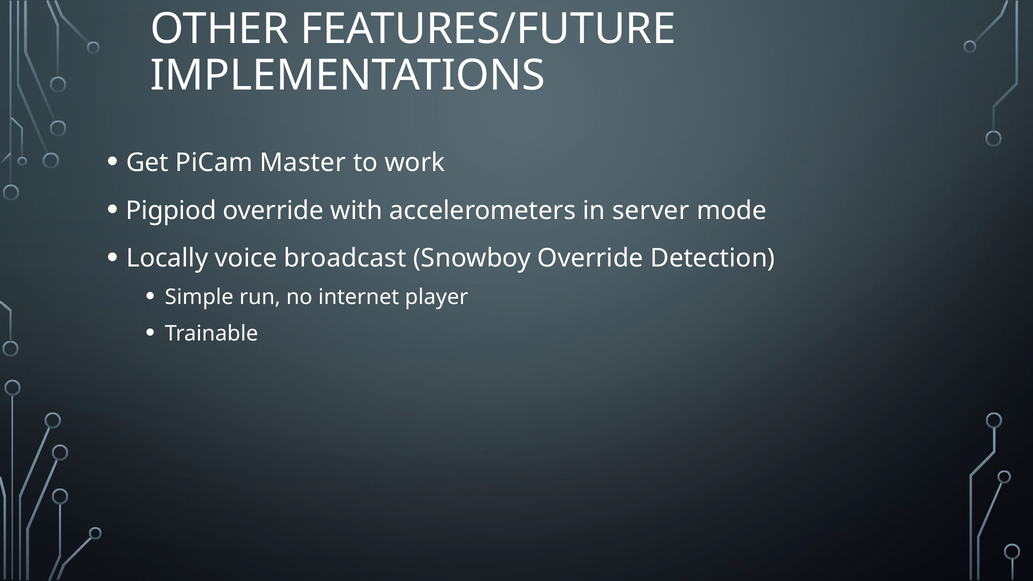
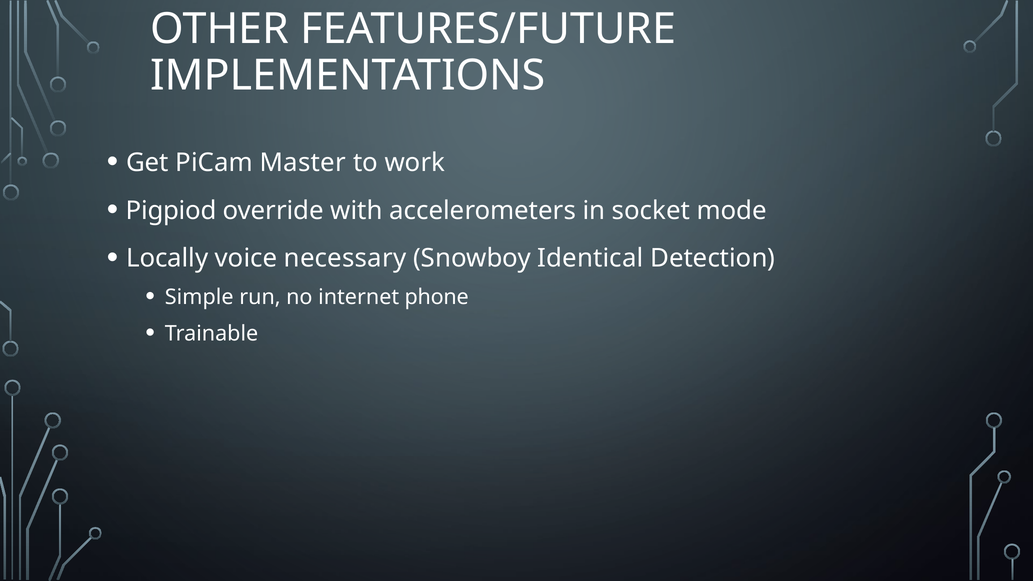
server: server -> socket
broadcast: broadcast -> necessary
Snowboy Override: Override -> Identical
player: player -> phone
